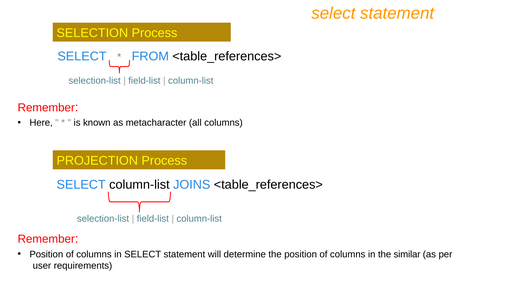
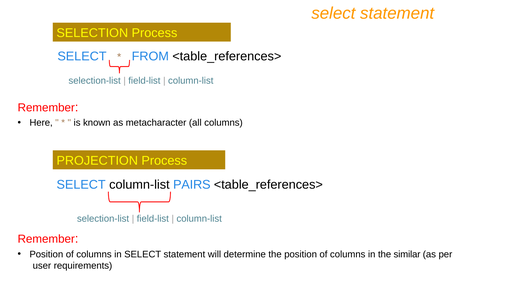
JOINS: JOINS -> PAIRS
